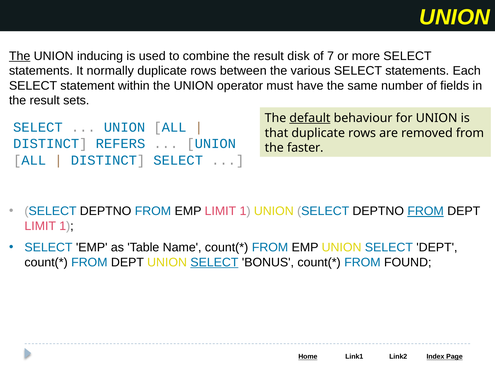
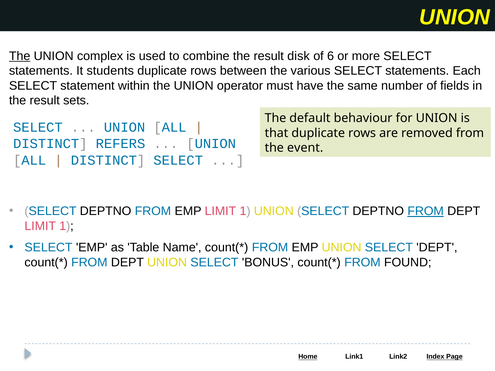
inducing: inducing -> complex
7: 7 -> 6
normally: normally -> students
default underline: present -> none
faster: faster -> event
SELECT at (214, 262) underline: present -> none
